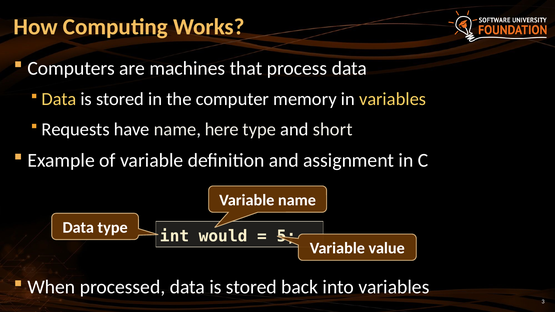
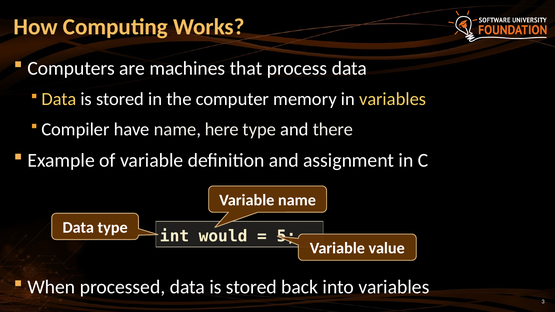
Requests: Requests -> Compiler
short: short -> there
